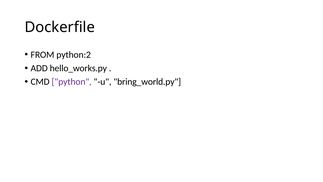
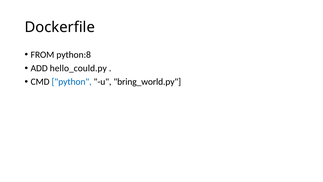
python:2: python:2 -> python:8
hello_works.py: hello_works.py -> hello_could.py
python colour: purple -> blue
